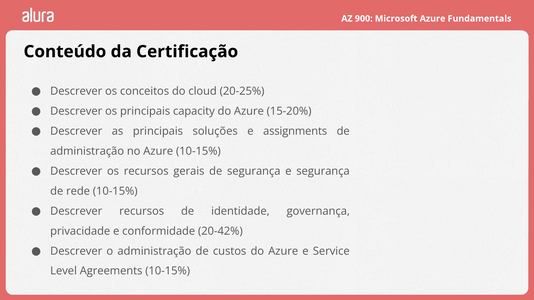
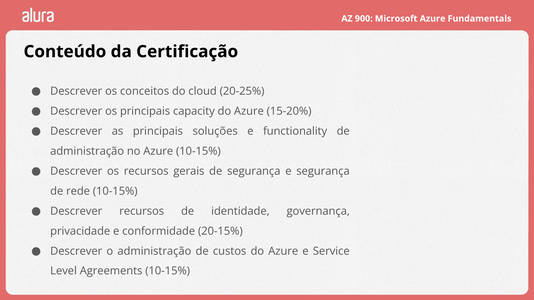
assignments: assignments -> functionality
20-42%: 20-42% -> 20-15%
